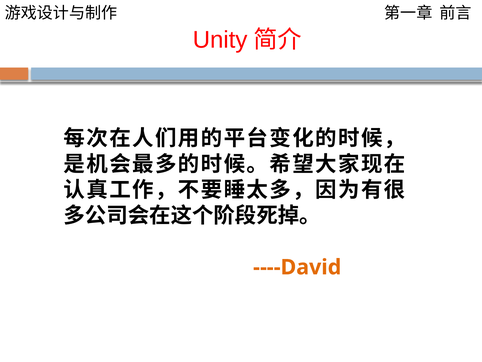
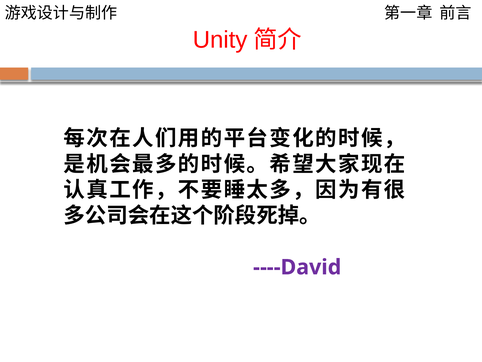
----David colour: orange -> purple
